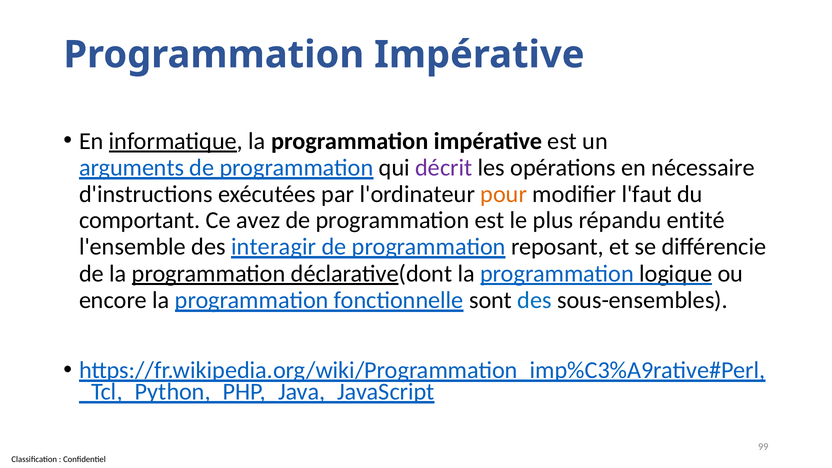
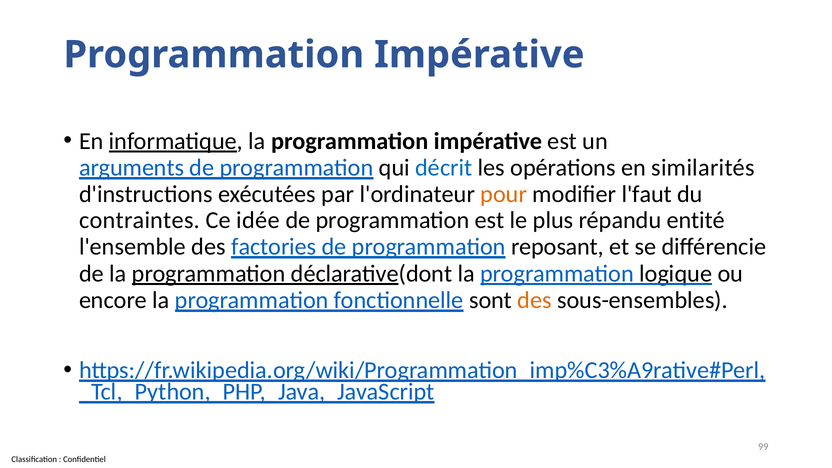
décrit colour: purple -> blue
nécessaire: nécessaire -> similarités
comportant: comportant -> contraintes
avez: avez -> idée
interagir: interagir -> factories
des at (534, 300) colour: blue -> orange
